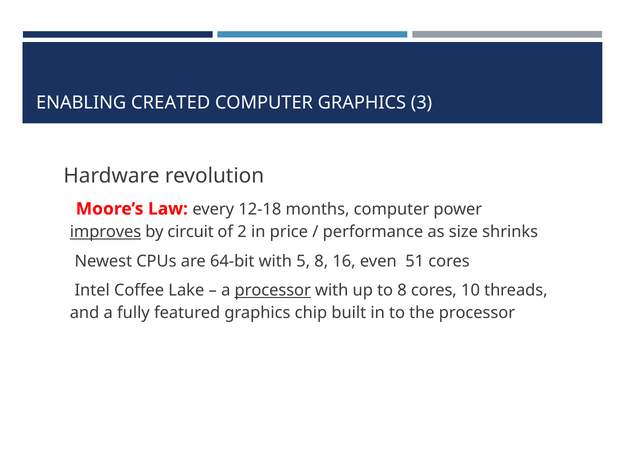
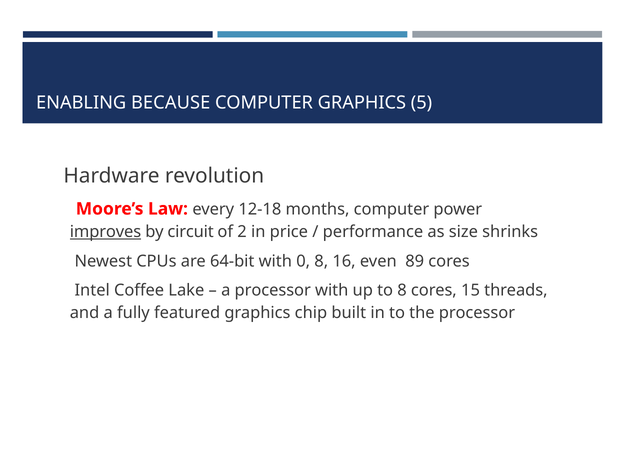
CREATED: CREATED -> BECAUSE
3: 3 -> 5
5: 5 -> 0
51: 51 -> 89
processor at (273, 290) underline: present -> none
10: 10 -> 15
